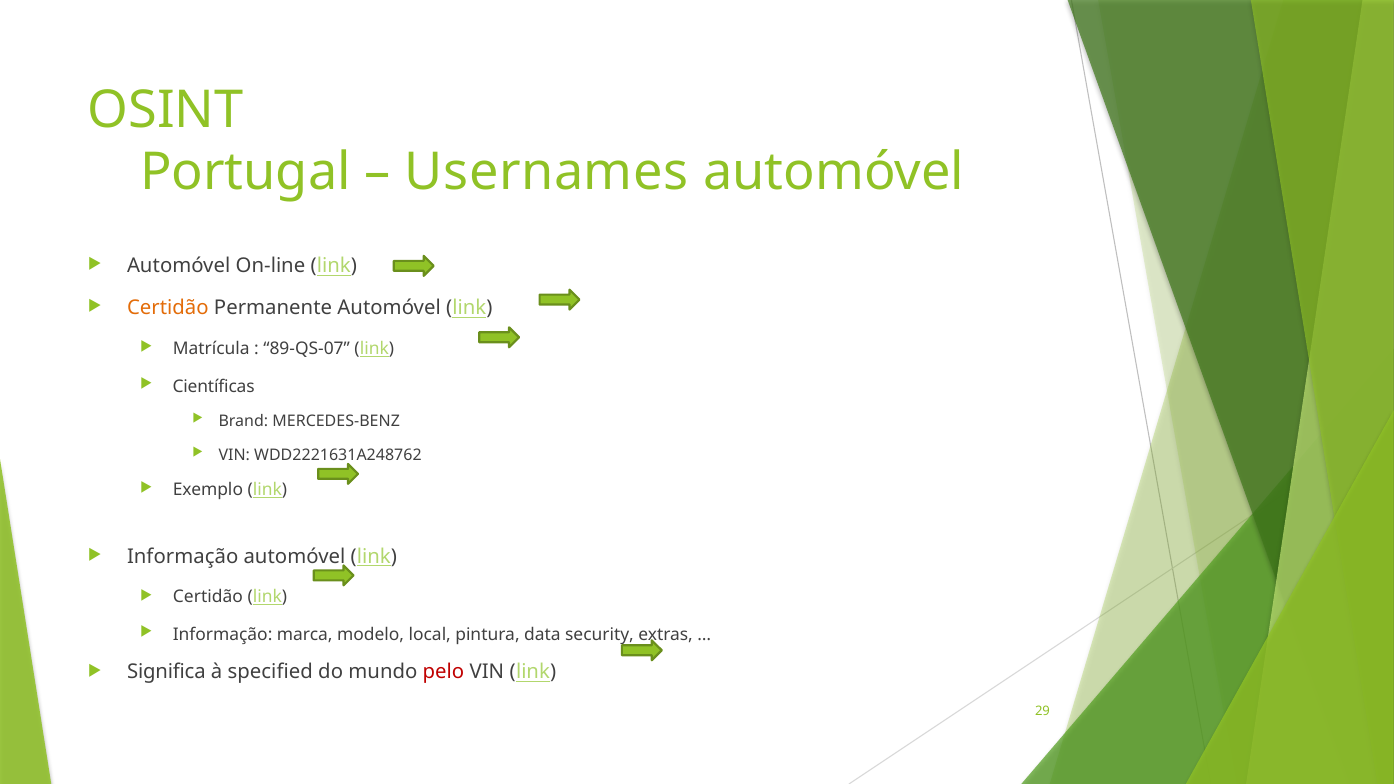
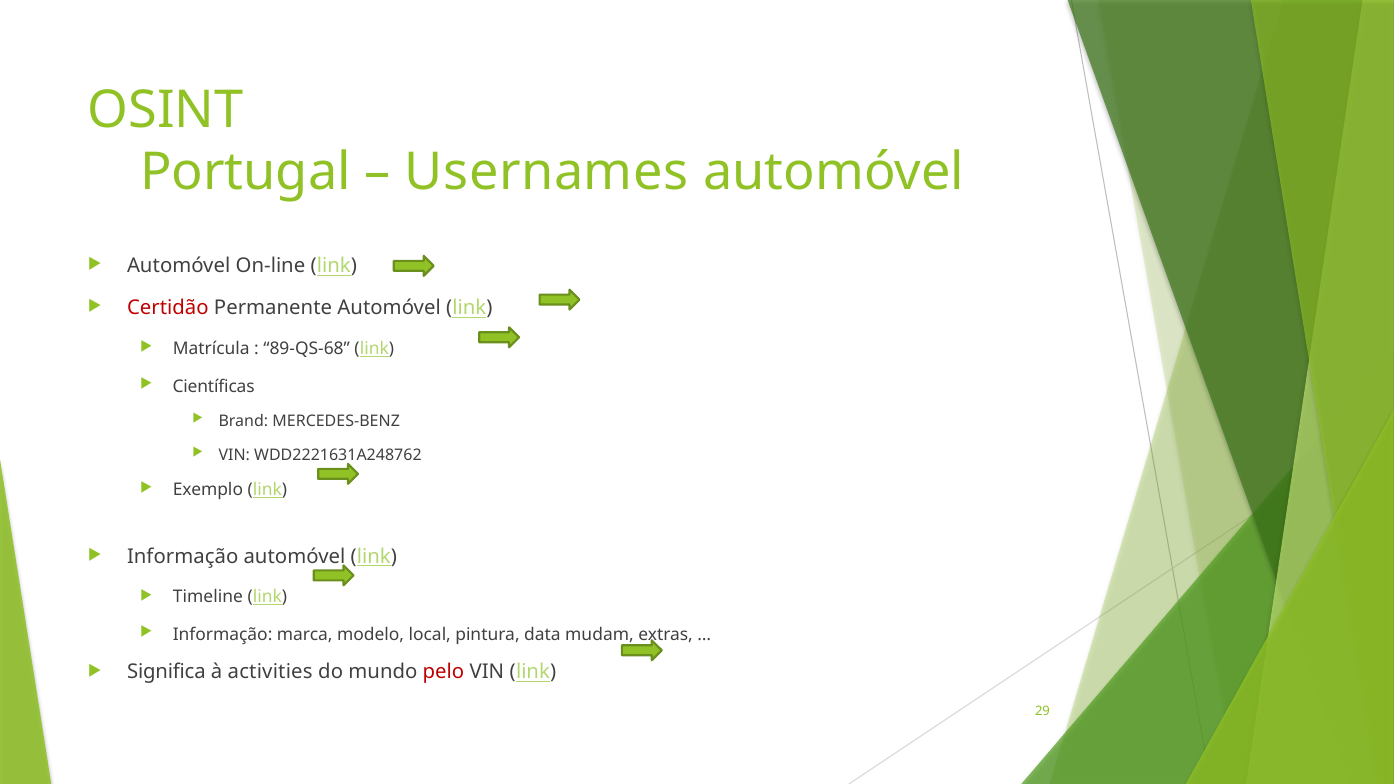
Certidão at (168, 308) colour: orange -> red
89-QS-07: 89-QS-07 -> 89-QS-68
Certidão at (208, 597): Certidão -> Timeline
security: security -> mudam
specified: specified -> activities
